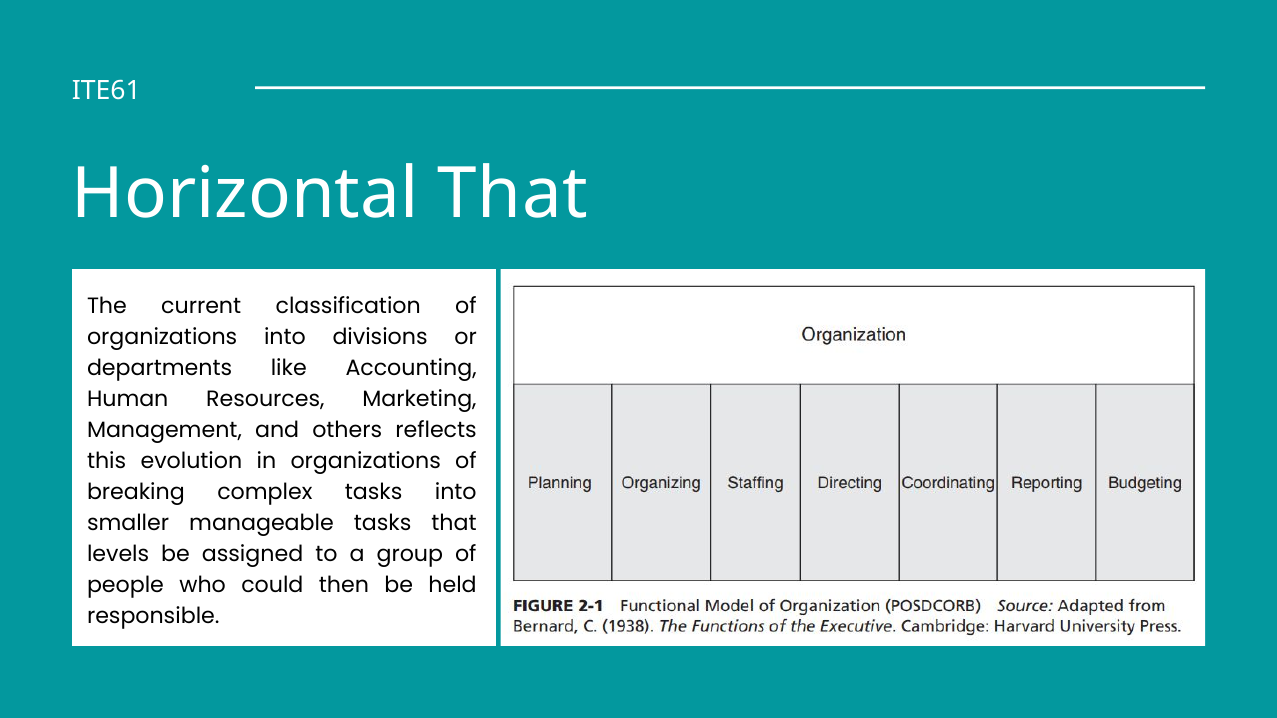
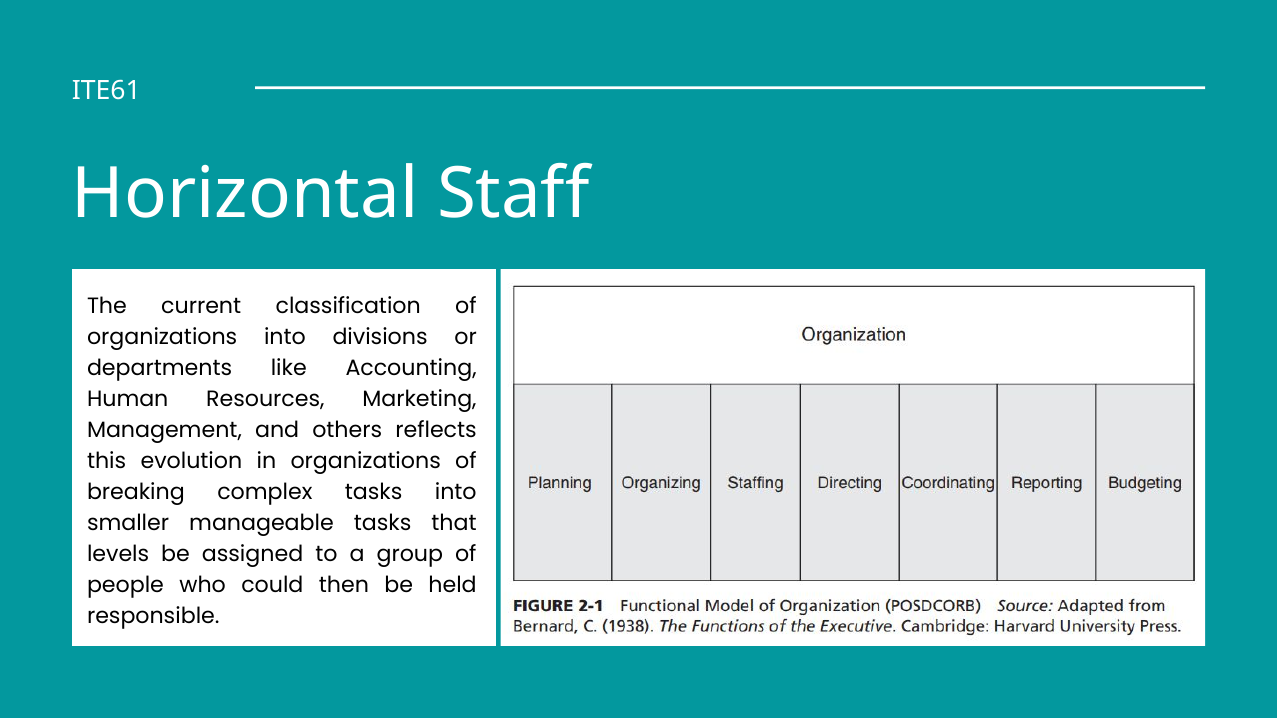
Horizontal That: That -> Staff
